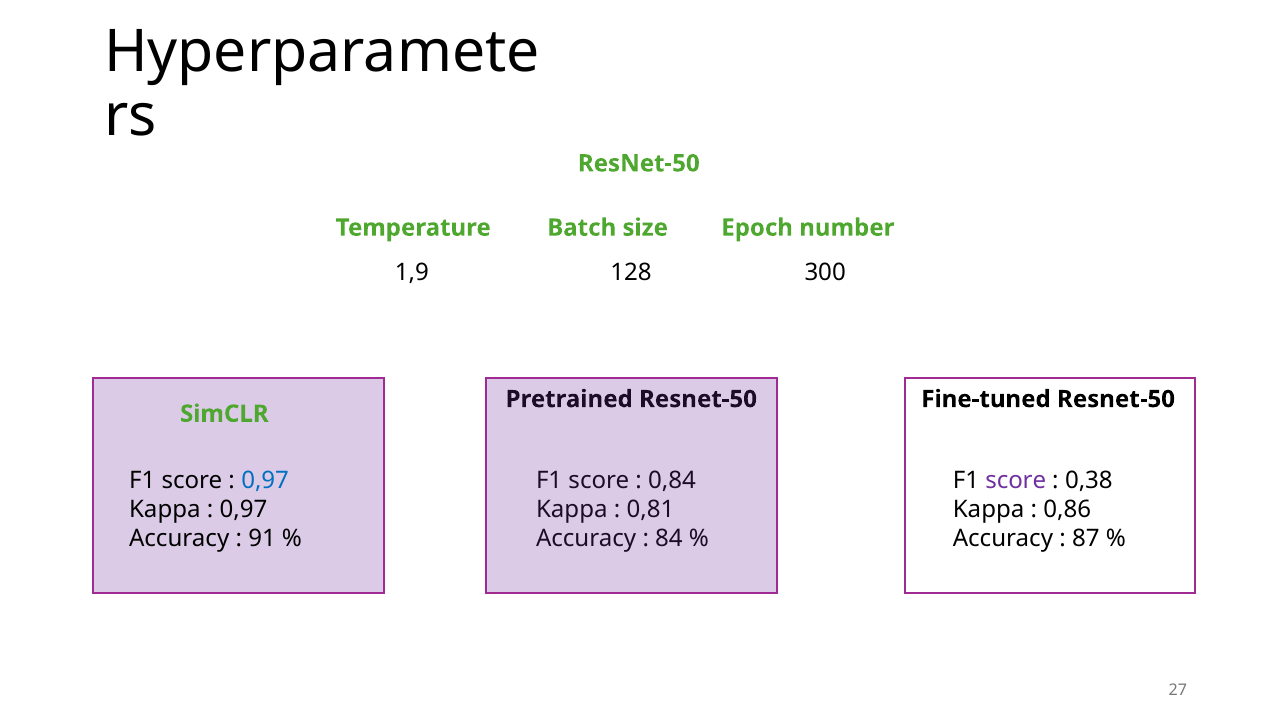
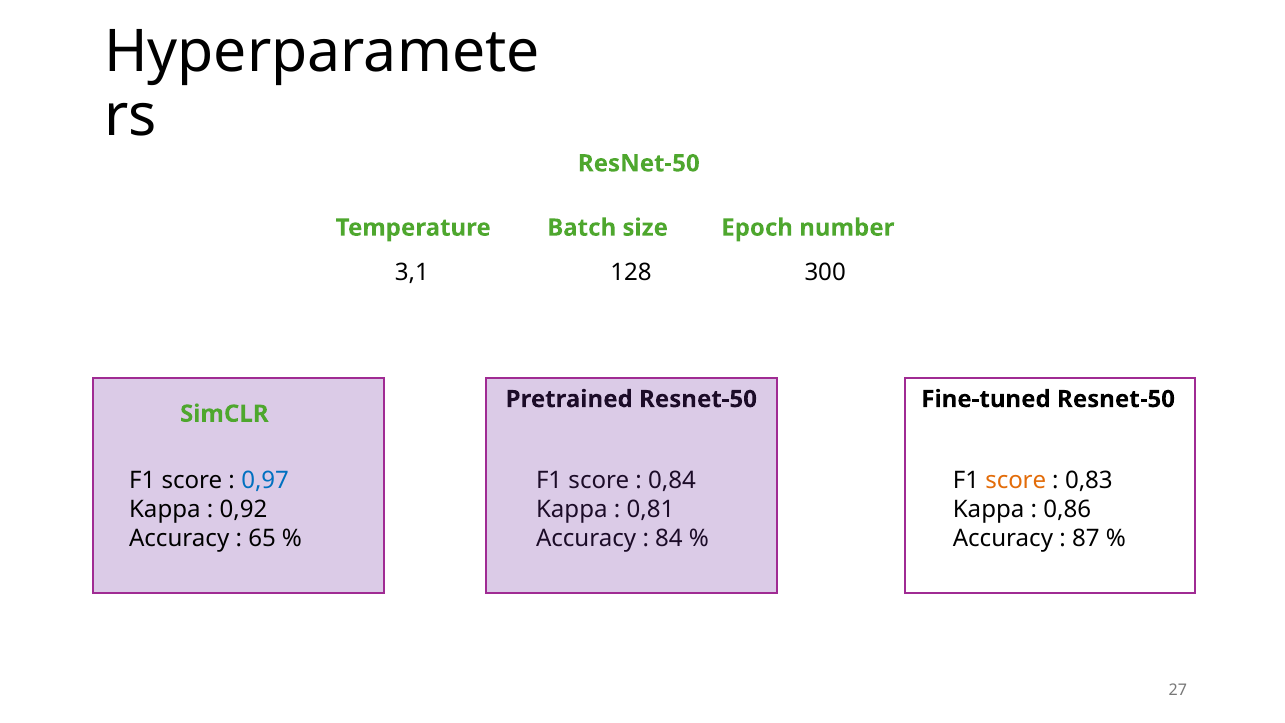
1,9: 1,9 -> 3,1
score at (1016, 480) colour: purple -> orange
0,38: 0,38 -> 0,83
0,97 at (243, 509): 0,97 -> 0,92
91: 91 -> 65
